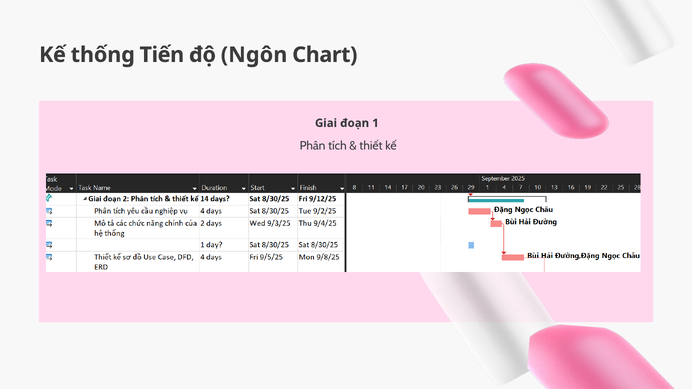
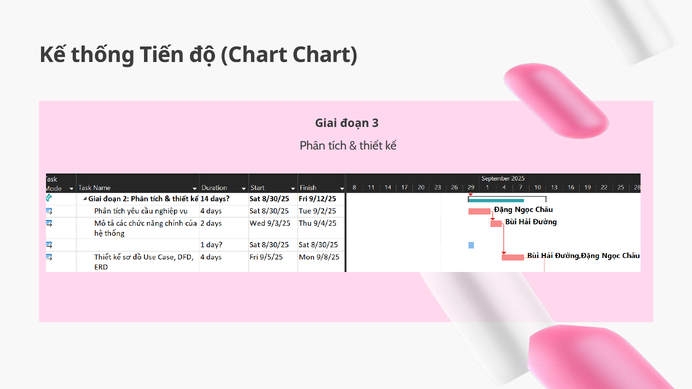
độ Ngôn: Ngôn -> Chart
1: 1 -> 3
